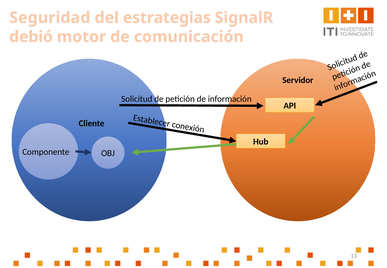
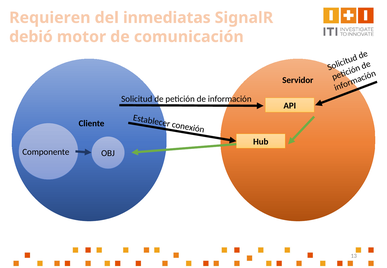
Seguridad: Seguridad -> Requieren
estrategias: estrategias -> inmediatas
